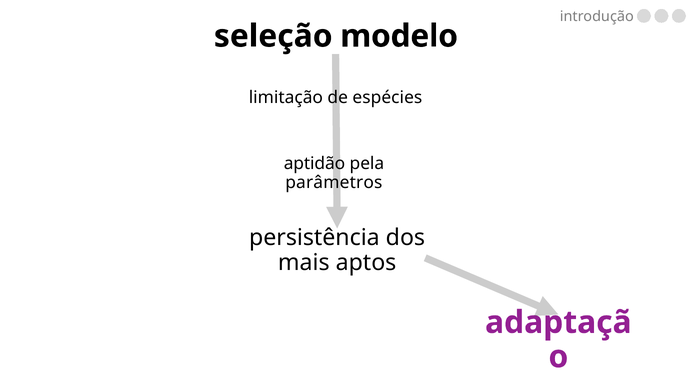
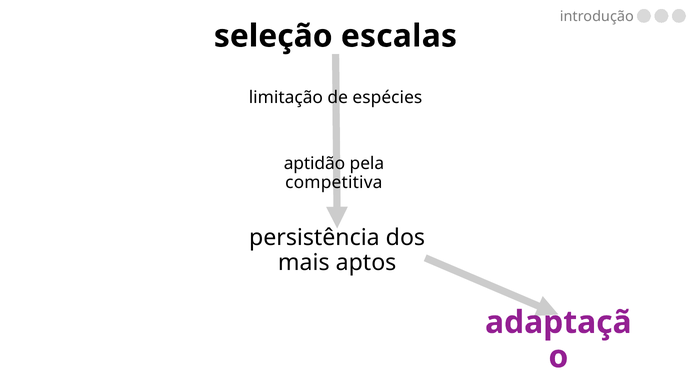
modelo: modelo -> escalas
parâmetros: parâmetros -> competitiva
